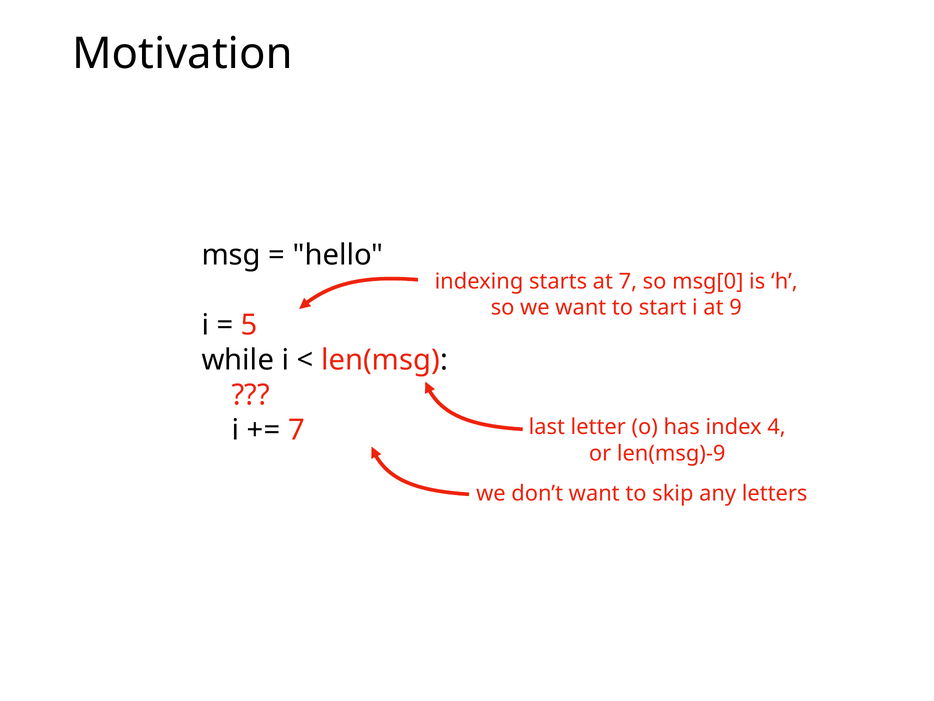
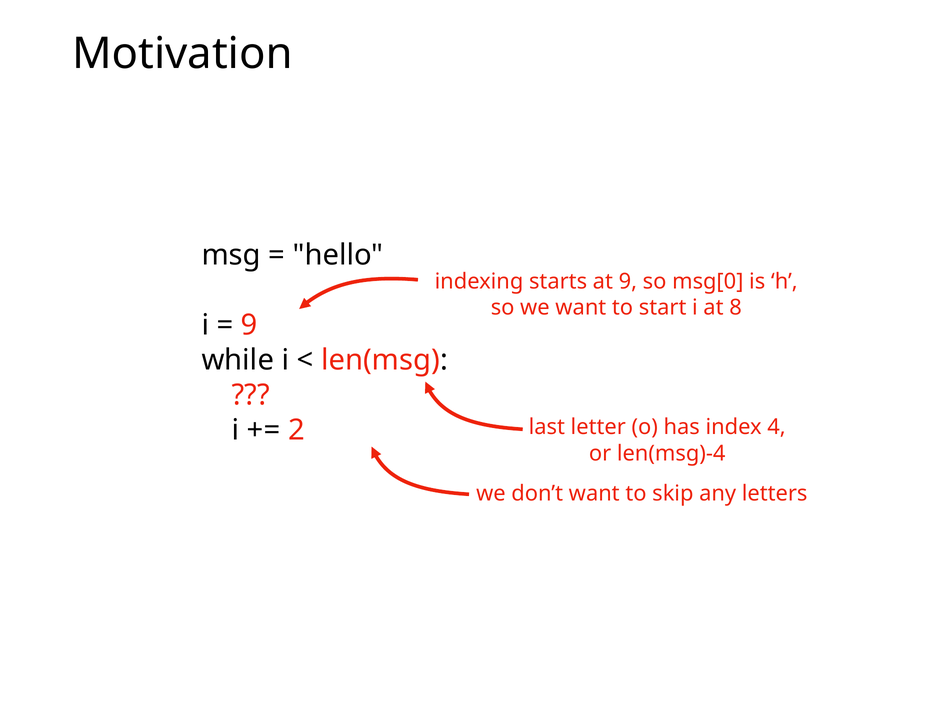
at 7: 7 -> 9
9: 9 -> 8
5 at (249, 325): 5 -> 9
7 at (296, 430): 7 -> 2
len(msg)-9: len(msg)-9 -> len(msg)-4
